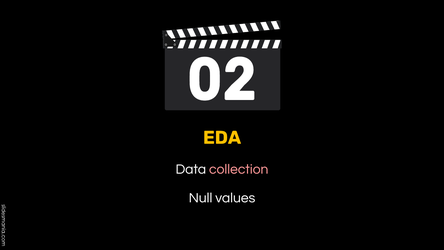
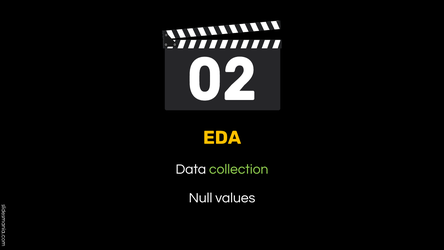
collection colour: pink -> light green
